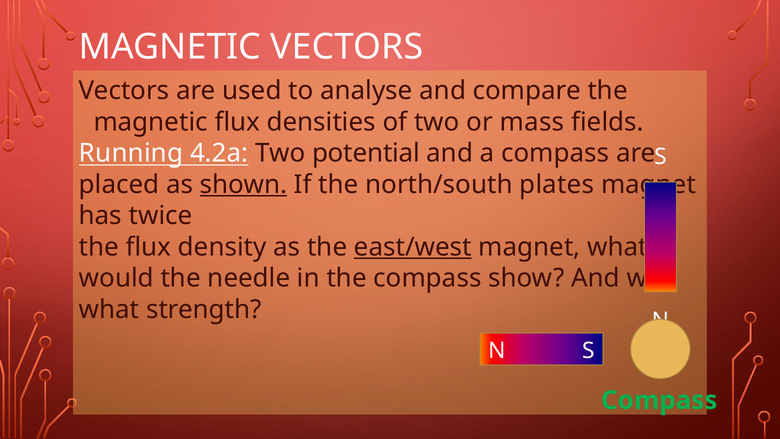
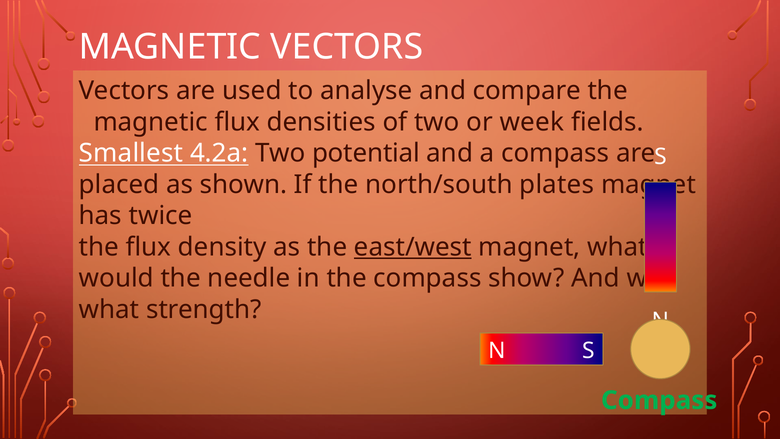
mass: mass -> week
Running: Running -> Smallest
shown underline: present -> none
